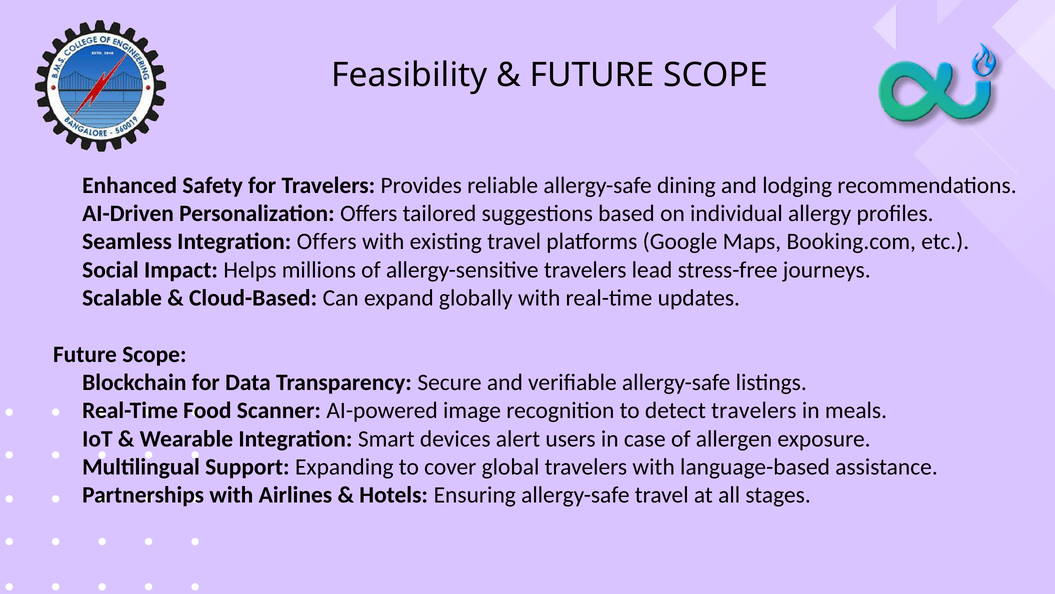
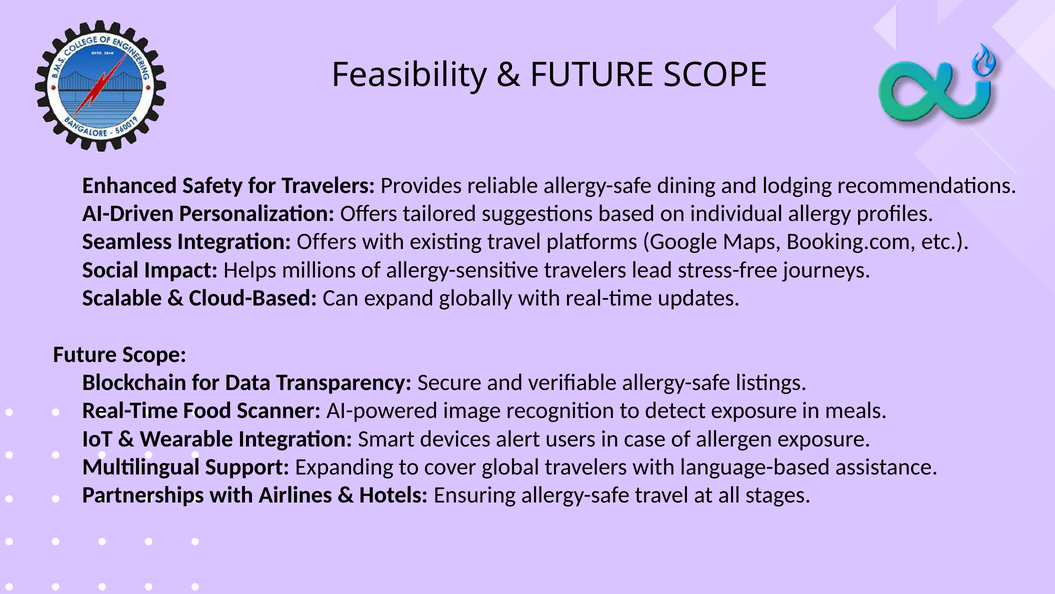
detect travelers: travelers -> exposure
